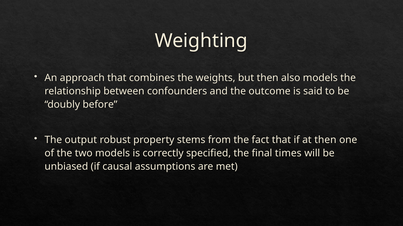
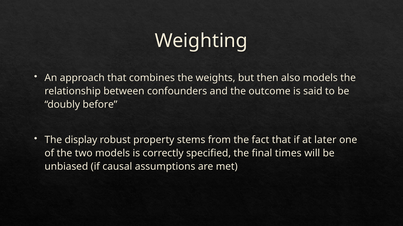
output: output -> display
at then: then -> later
